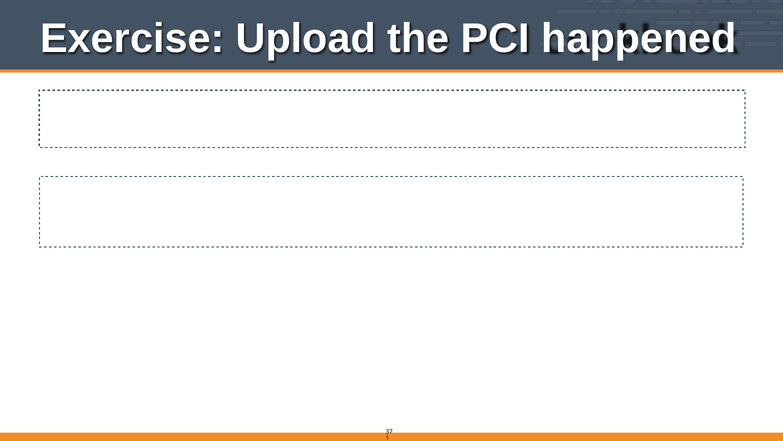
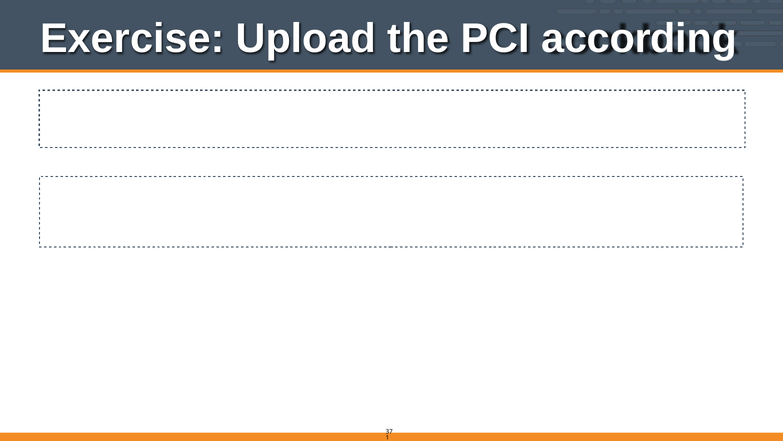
happened: happened -> according
